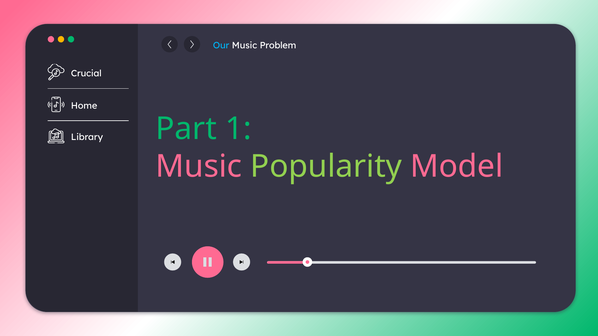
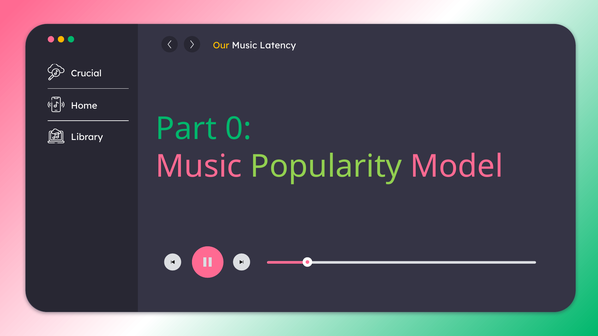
Our colour: light blue -> yellow
Problem: Problem -> Latency
1: 1 -> 0
